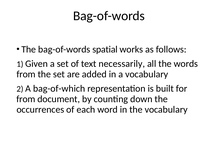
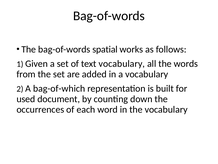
text necessarily: necessarily -> vocabulary
from at (26, 99): from -> used
